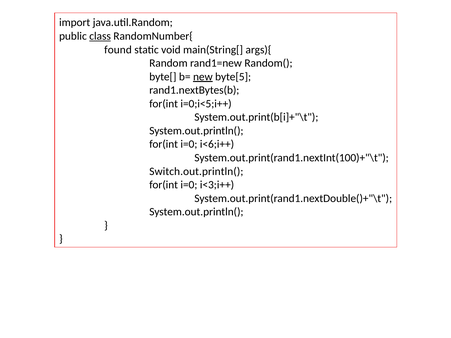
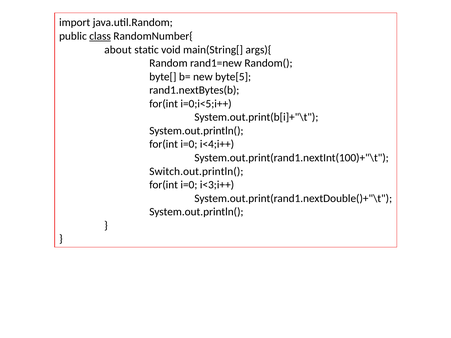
found: found -> about
new underline: present -> none
i<6;i++: i<6;i++ -> i<4;i++
